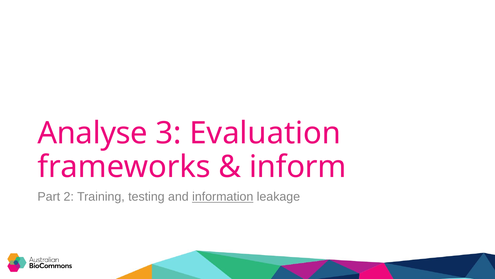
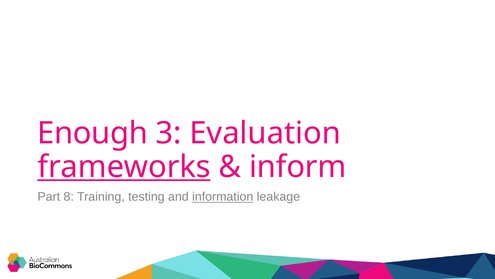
Analyse: Analyse -> Enough
frameworks underline: none -> present
2: 2 -> 8
